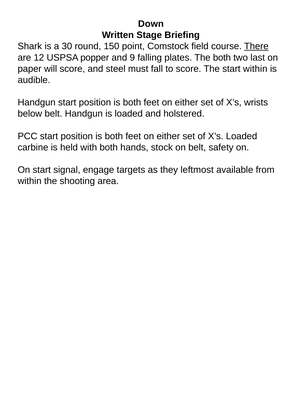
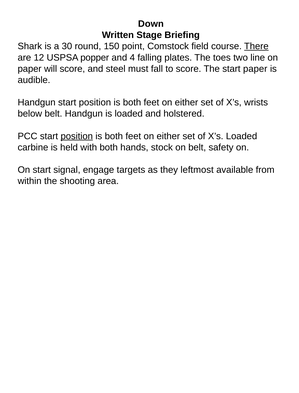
9: 9 -> 4
The both: both -> toes
last: last -> line
start within: within -> paper
position at (77, 136) underline: none -> present
